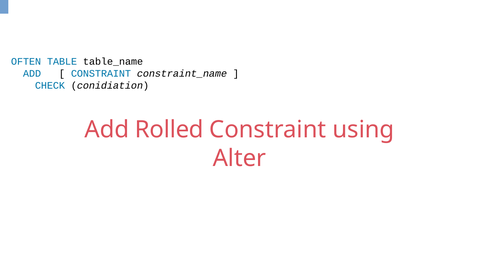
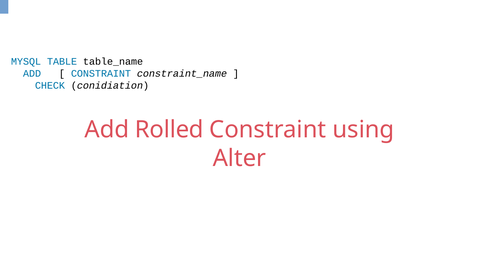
OFTEN: OFTEN -> MYSQL
